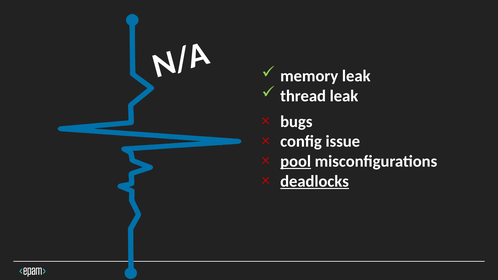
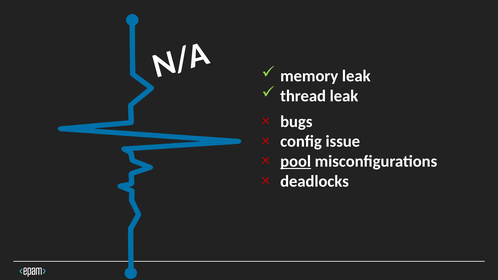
deadlocks underline: present -> none
